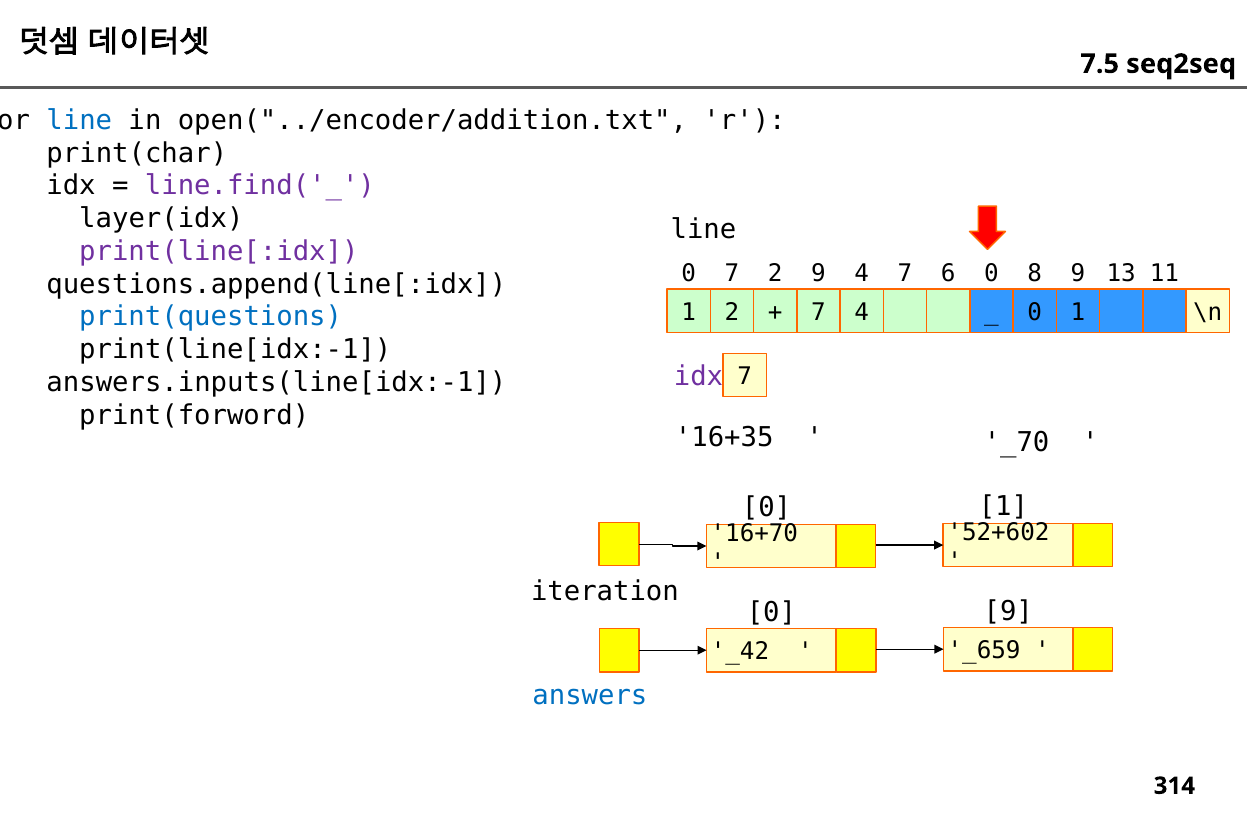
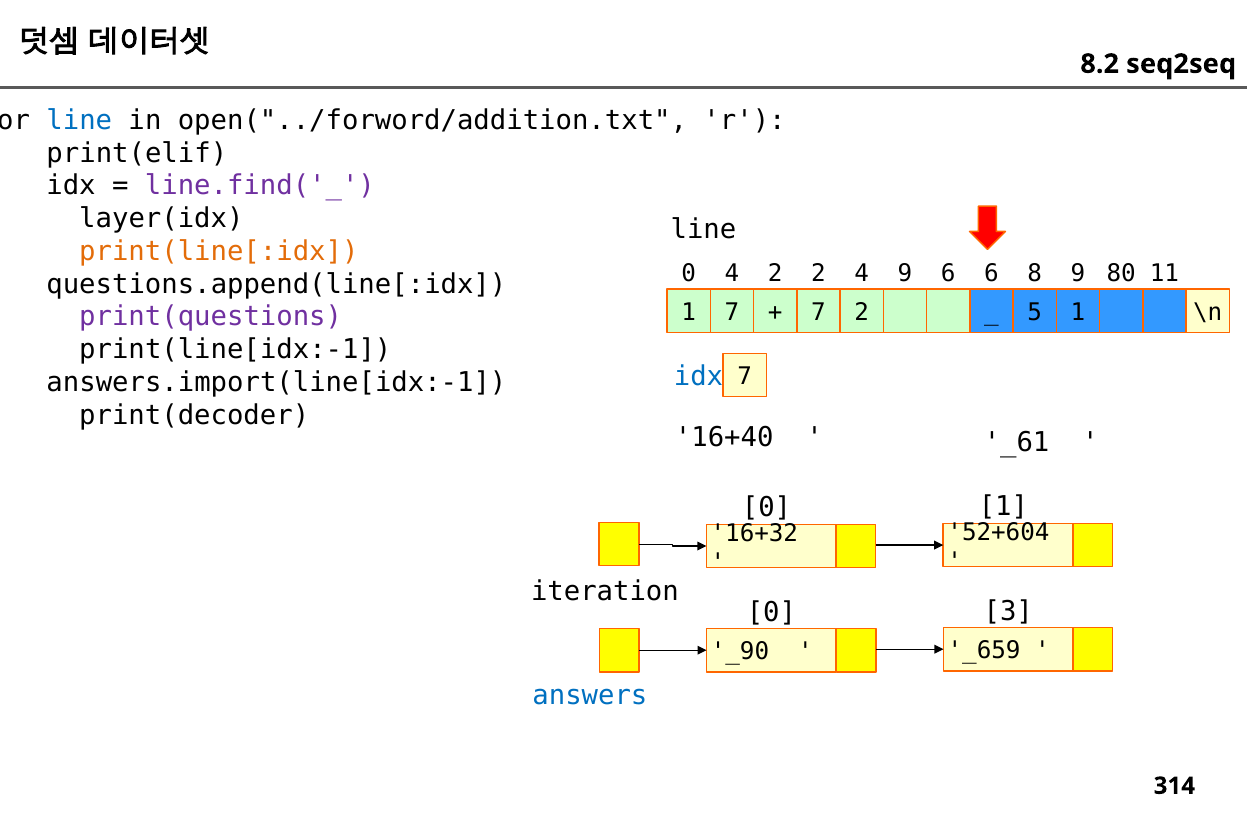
7.5: 7.5 -> 8.2
open("../encoder/addition.txt: open("../encoder/addition.txt -> open("../forword/addition.txt
print(char: print(char -> print(elif
print(line[:idx colour: purple -> orange
0 7: 7 -> 4
2 9: 9 -> 2
4 7: 7 -> 9
6 0: 0 -> 6
13: 13 -> 80
1 2: 2 -> 7
7 4: 4 -> 2
0 at (1035, 312): 0 -> 5
print(questions colour: blue -> purple
idx at (698, 376) colour: purple -> blue
answers.inputs(line[idx:-1: answers.inputs(line[idx:-1 -> answers.import(line[idx:-1
print(forword: print(forword -> print(decoder
16+35: 16+35 -> 16+40
_70: _70 -> _61
52+602: 52+602 -> 52+604
16+70: 16+70 -> 16+32
9 at (1008, 612): 9 -> 3
_42: _42 -> _90
